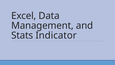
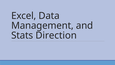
Indicator: Indicator -> Direction
